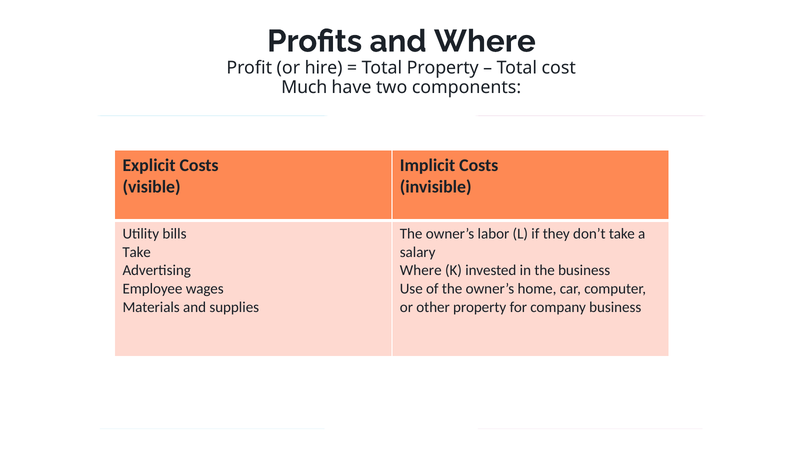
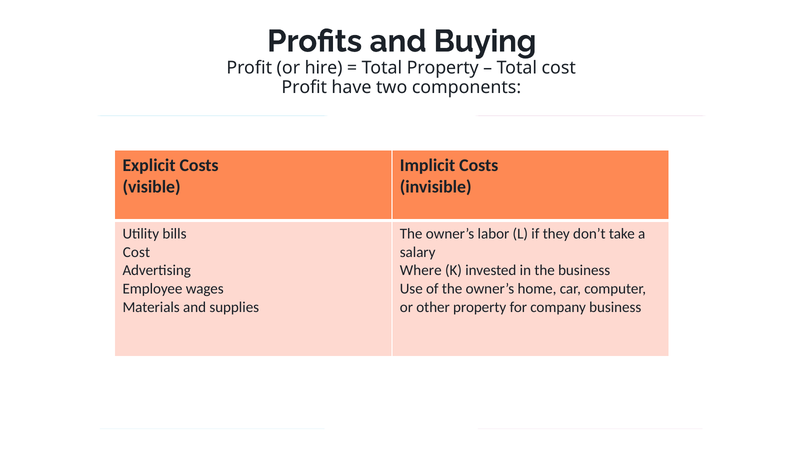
and Where: Where -> Buying
Much at (304, 87): Much -> Profit
Take at (137, 252): Take -> Cost
